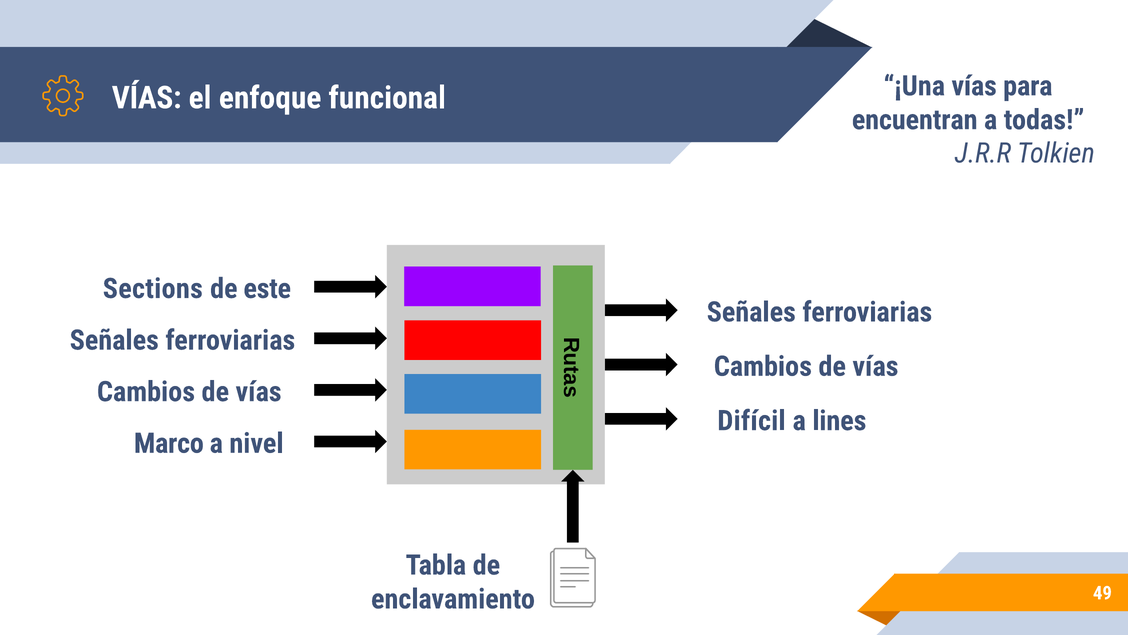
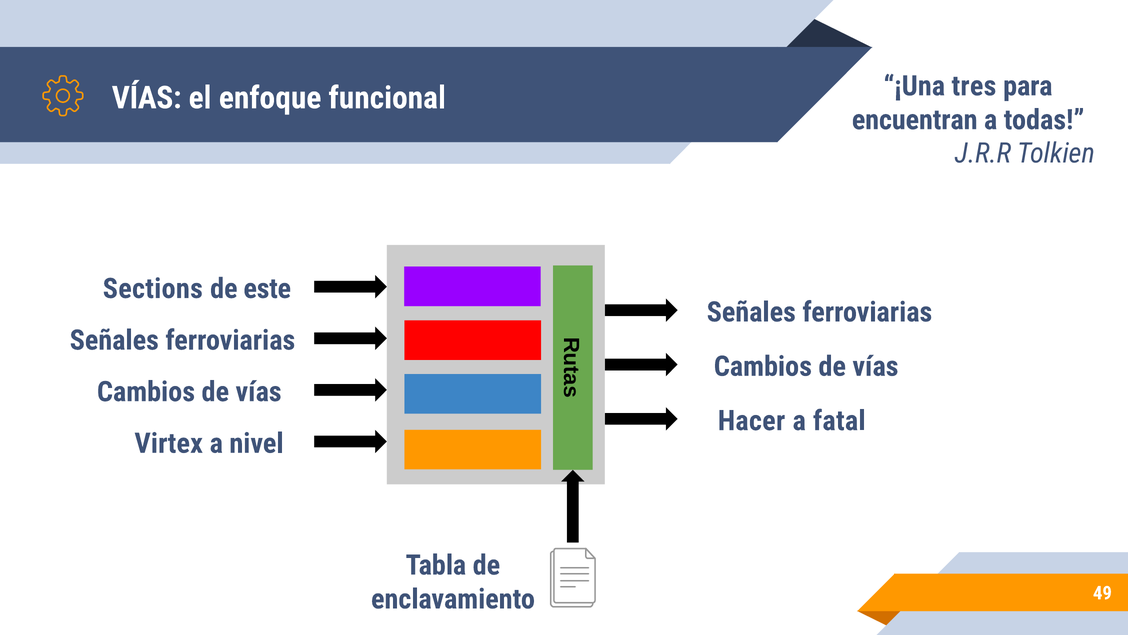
¡Una vías: vías -> tres
Difícil: Difícil -> Hacer
lines: lines -> fatal
Marco: Marco -> Virtex
